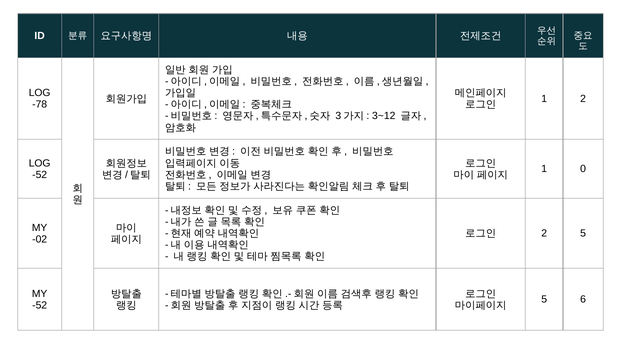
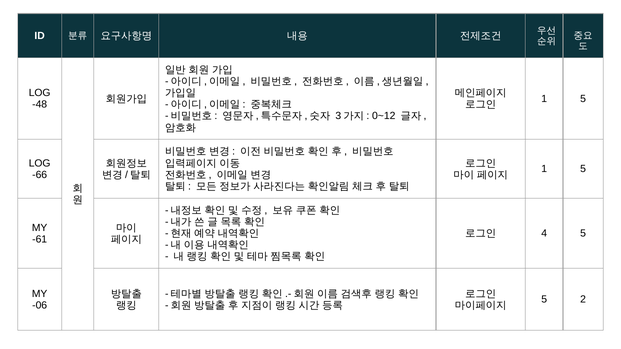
2 at (583, 99): 2 -> 5
-78: -78 -> -48
3~12: 3~12 -> 0~12
0 at (583, 169): 0 -> 5
-52 at (40, 175): -52 -> -66
2 at (544, 234): 2 -> 4
-02: -02 -> -61
6: 6 -> 2
-52 at (40, 305): -52 -> -06
